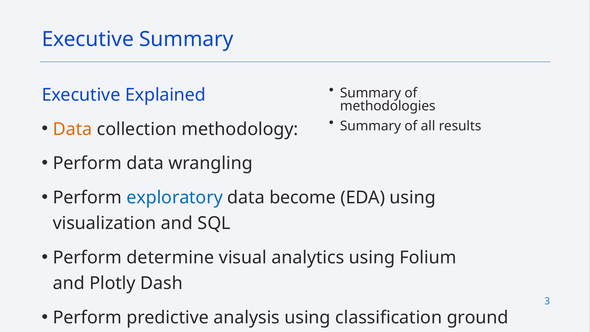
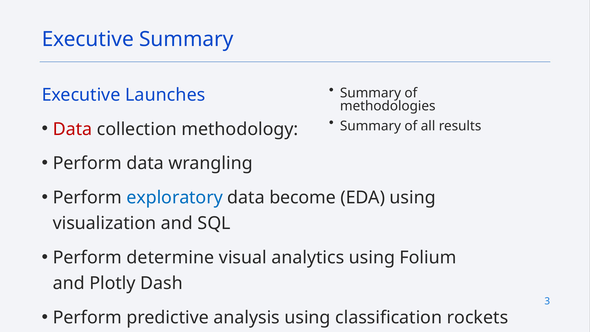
Explained: Explained -> Launches
Data at (72, 129) colour: orange -> red
ground: ground -> rockets
